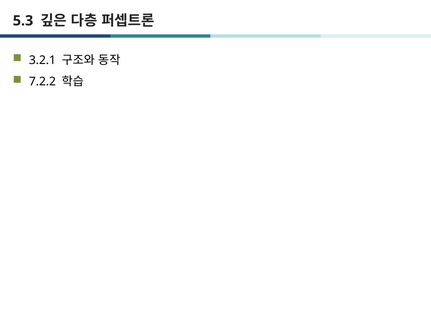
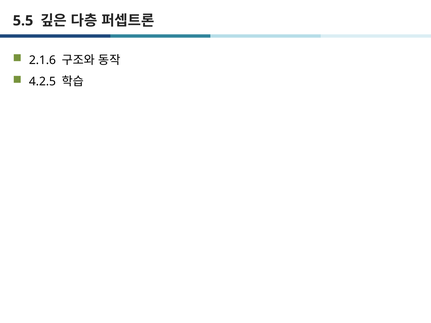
5.3: 5.3 -> 5.5
3.2.1: 3.2.1 -> 2.1.6
7.2.2: 7.2.2 -> 4.2.5
